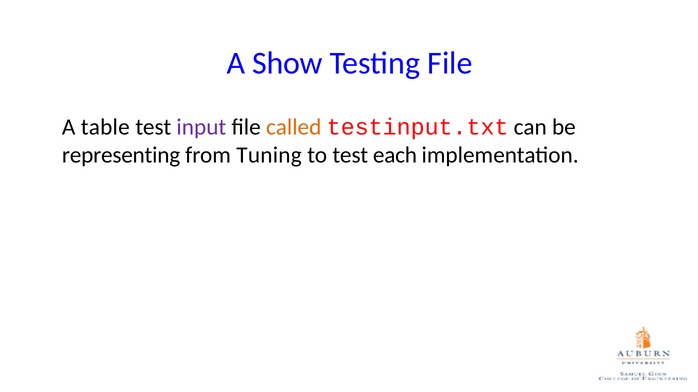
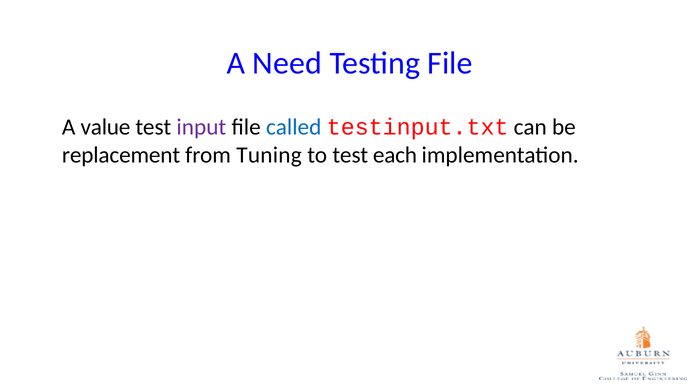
Show: Show -> Need
table: table -> value
called colour: orange -> blue
representing: representing -> replacement
